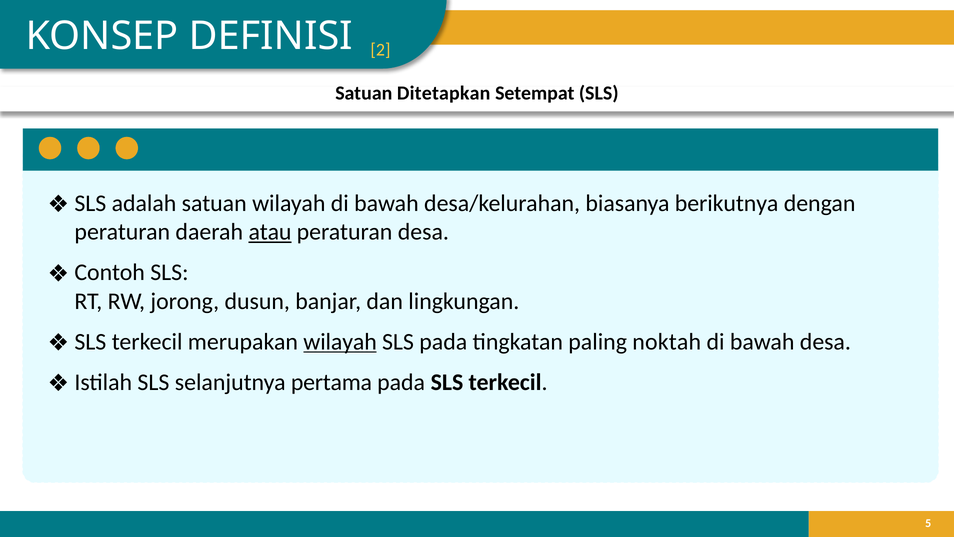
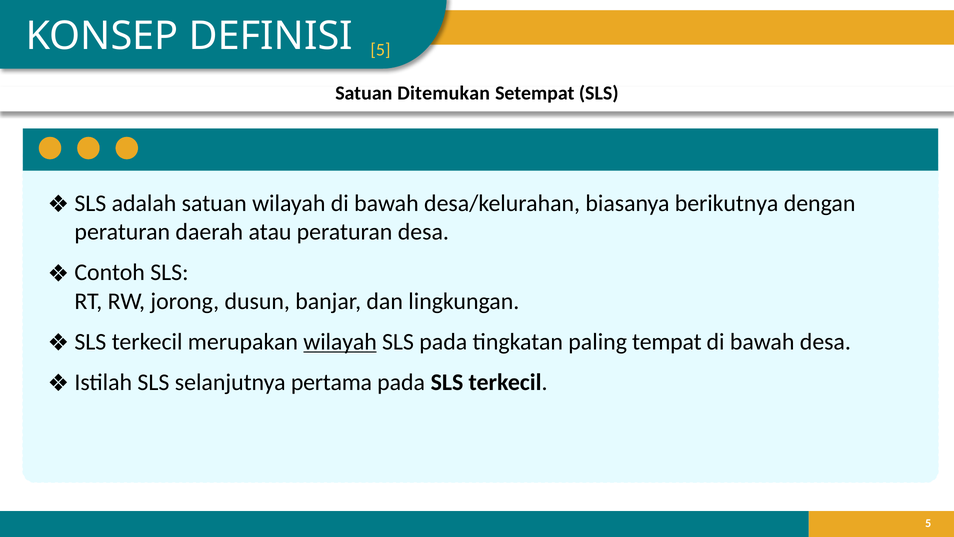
DEFINISI 2: 2 -> 5
Ditetapkan: Ditetapkan -> Ditemukan
atau underline: present -> none
noktah: noktah -> tempat
